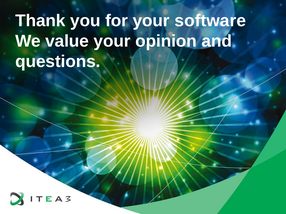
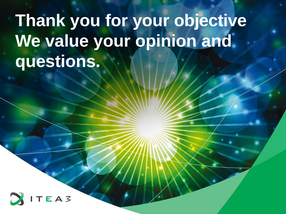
software: software -> objective
